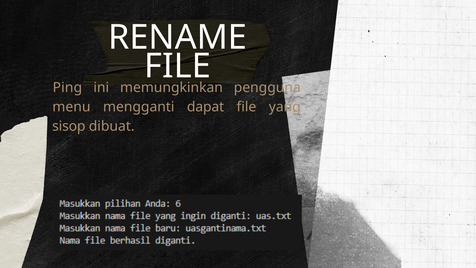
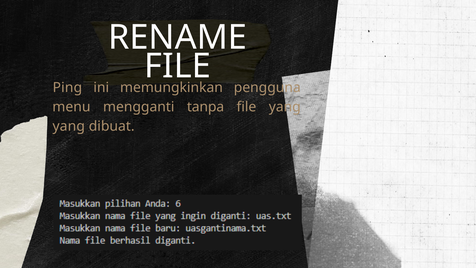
dapat: dapat -> tanpa
sisop at (69, 126): sisop -> yang
